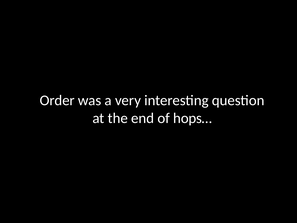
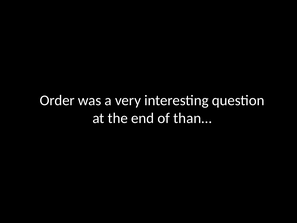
hops…: hops… -> than…
